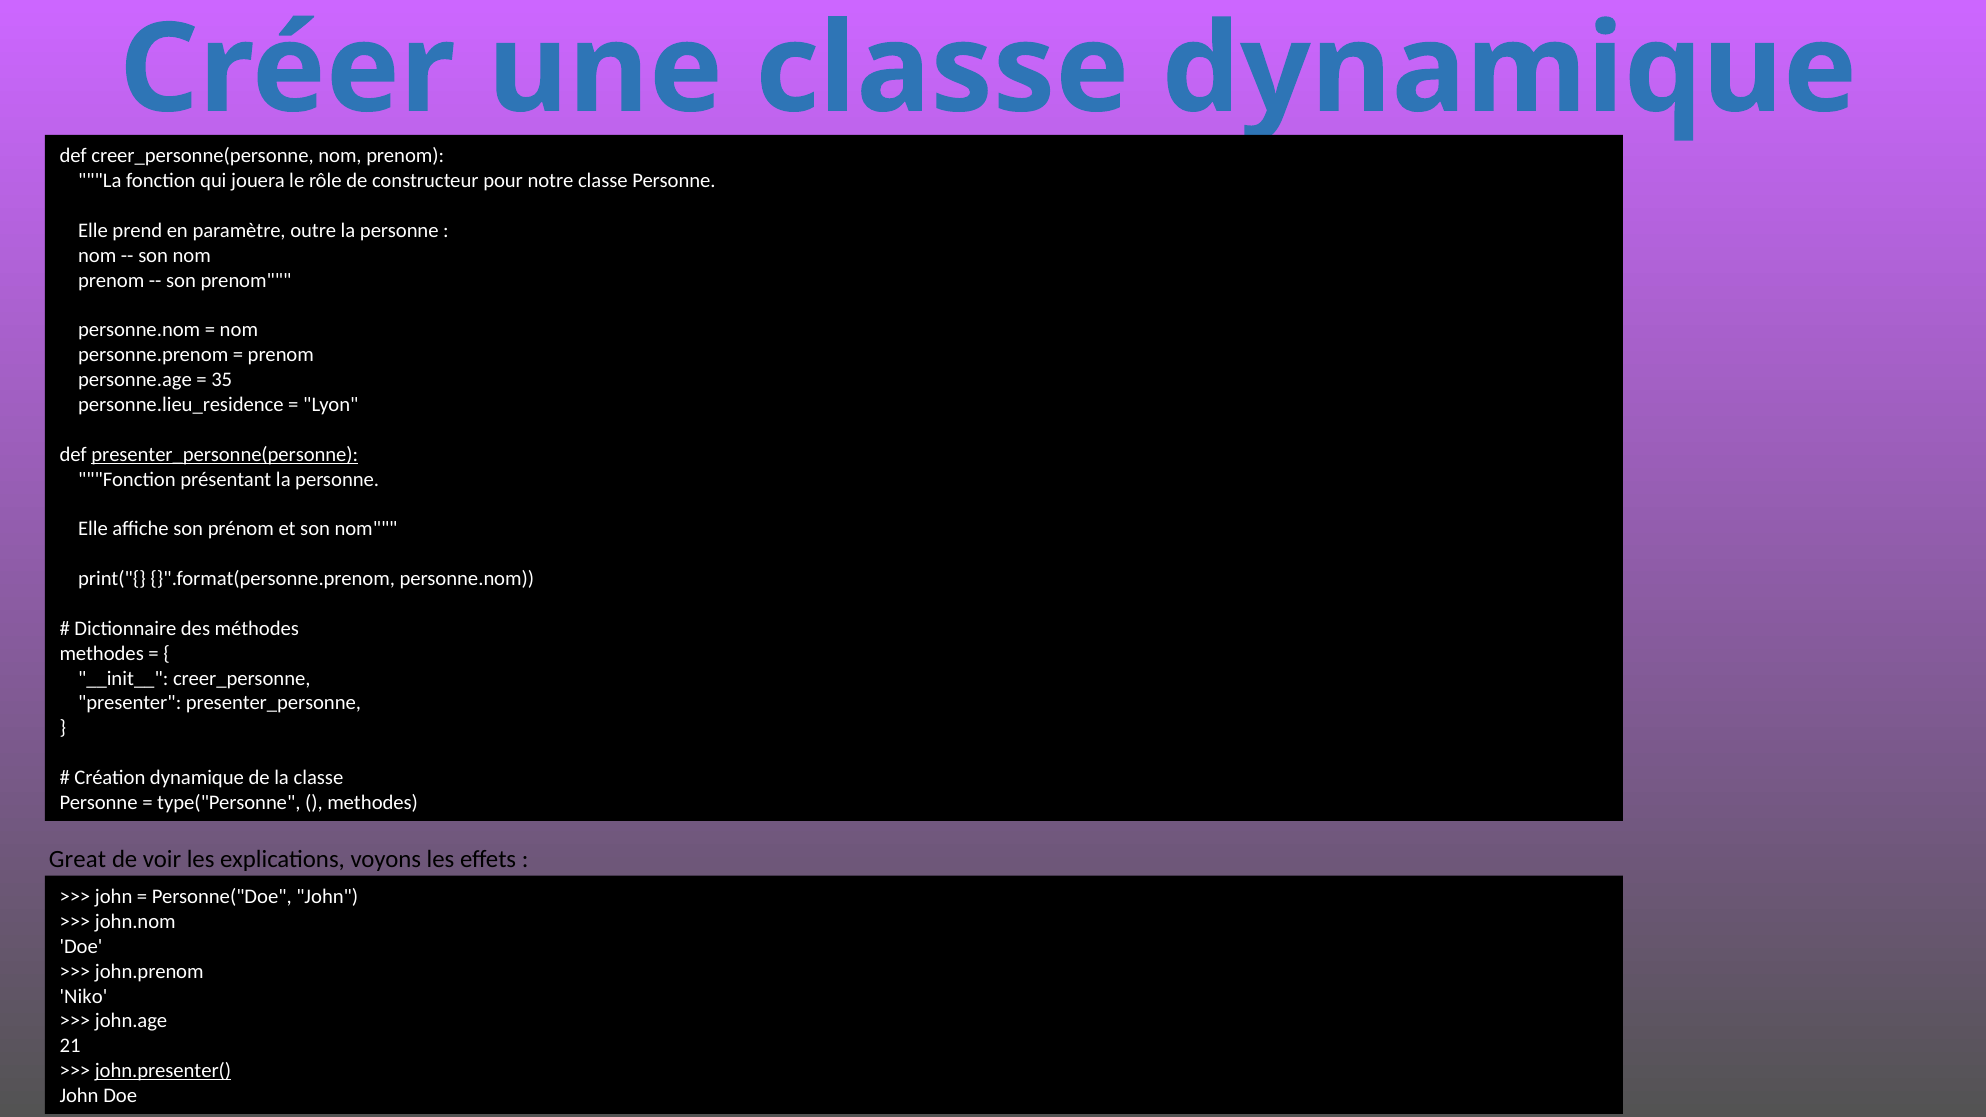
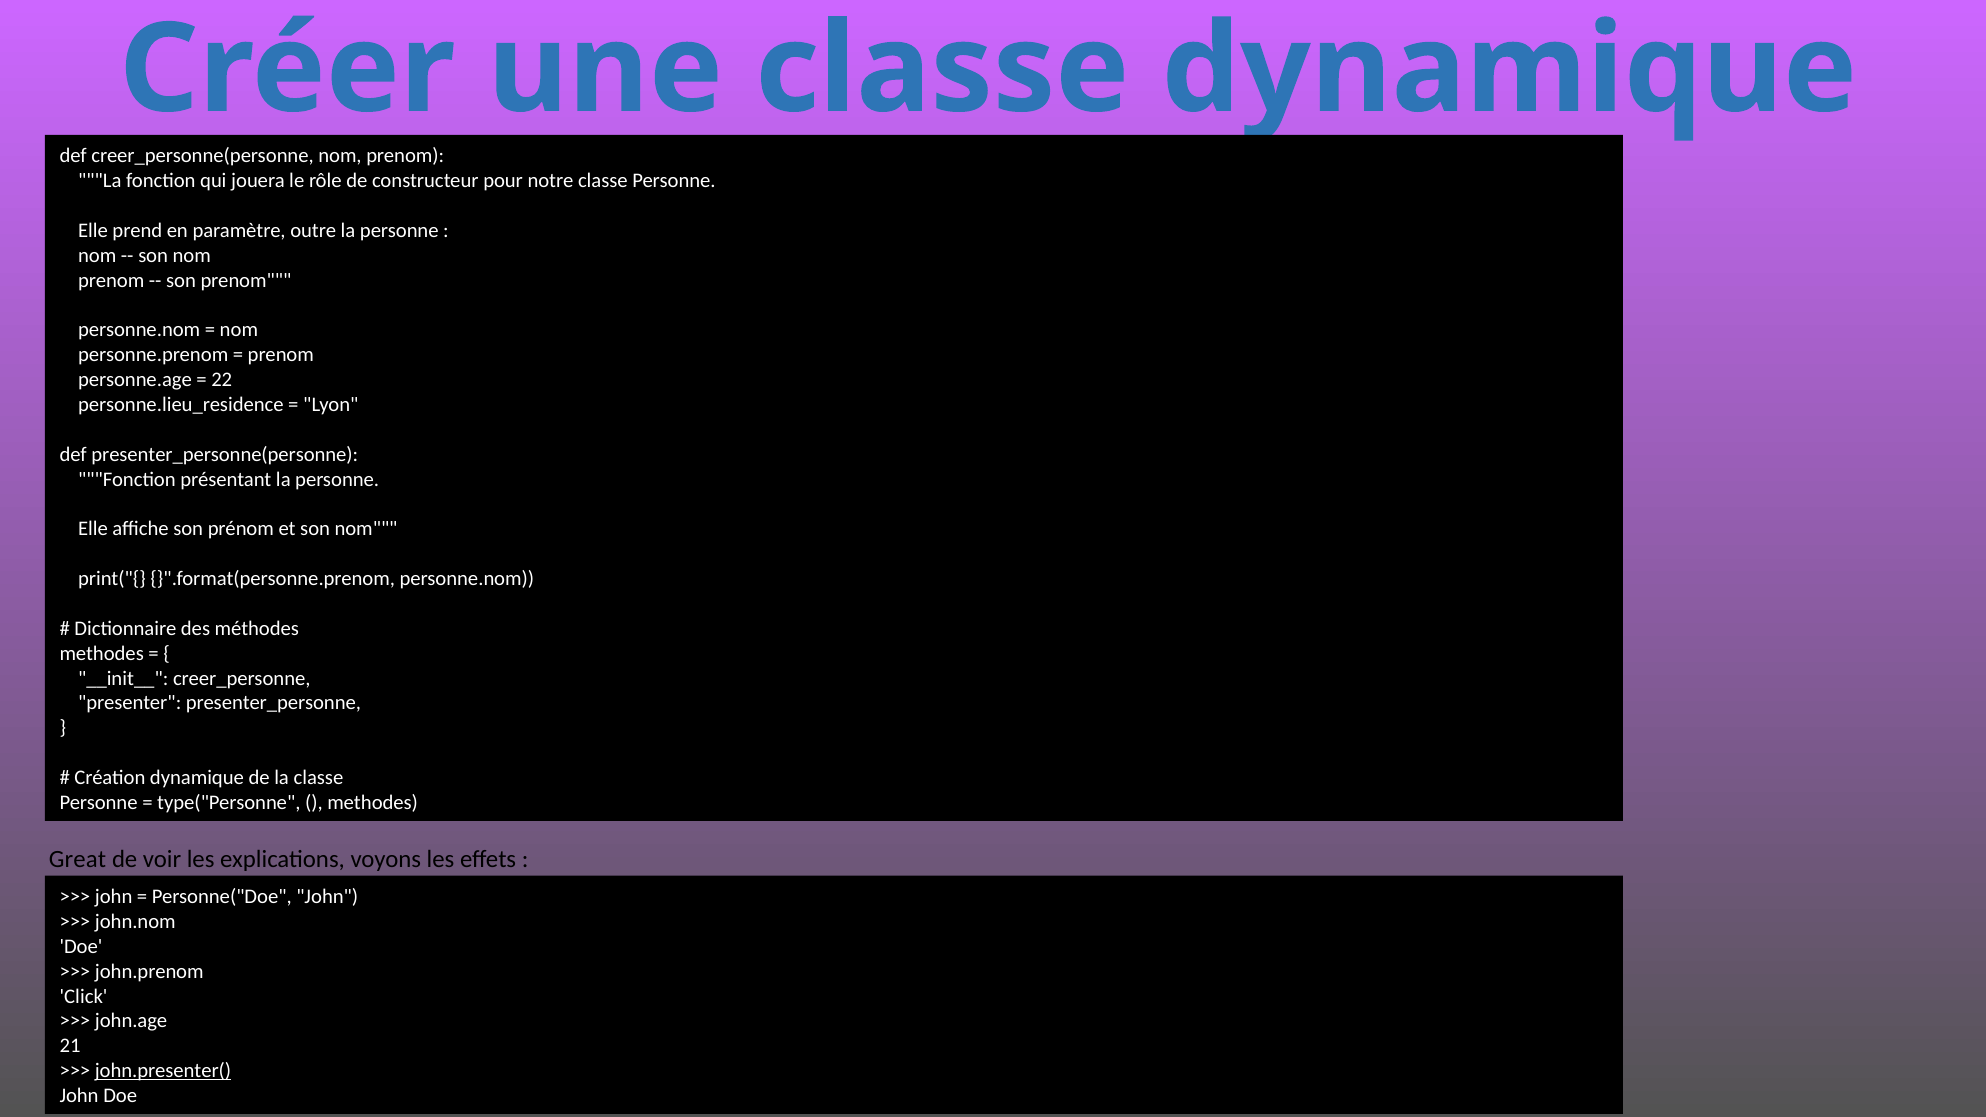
35: 35 -> 22
presenter_personne(personne underline: present -> none
Niko: Niko -> Click
